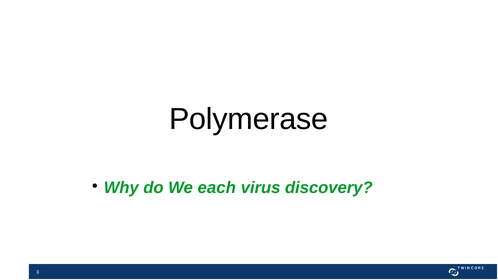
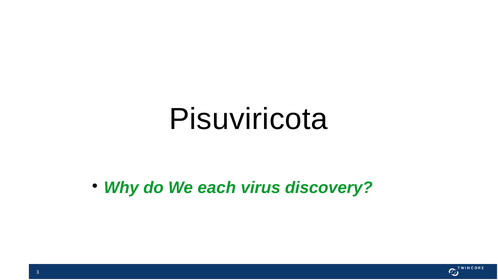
Polymerase: Polymerase -> Pisuviricota
